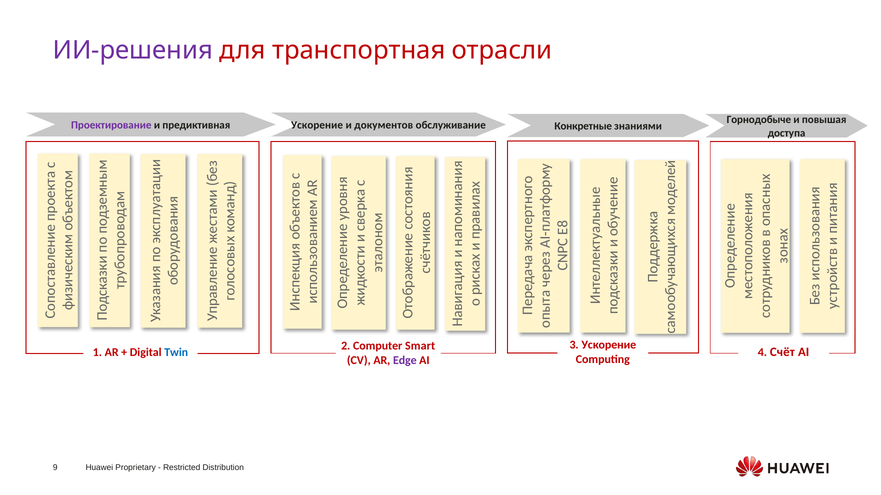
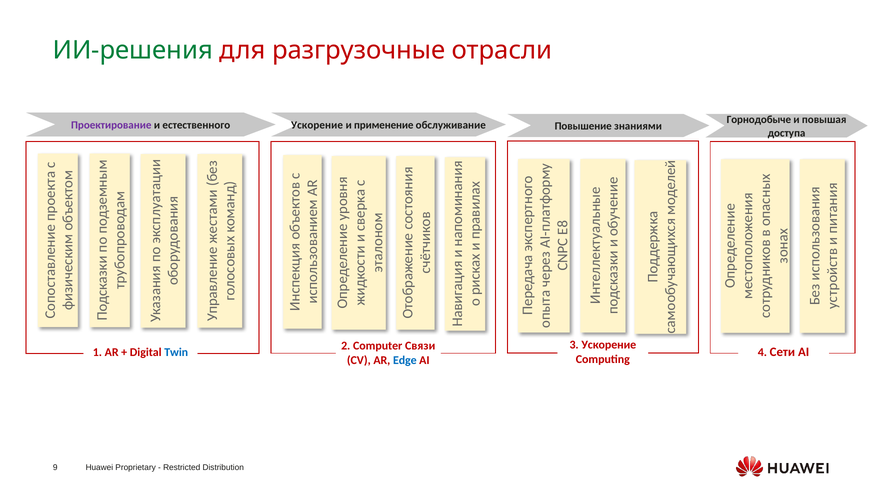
ИИ-решения colour: purple -> green
транспортная: транспортная -> разгрузочные
предиктивная: предиктивная -> естественного
документов: документов -> применение
Конкретные: Конкретные -> Повышение
Smart: Smart -> Связи
Счёт: Счёт -> Сети
Edge colour: purple -> blue
